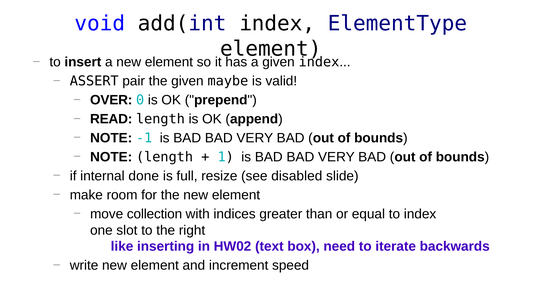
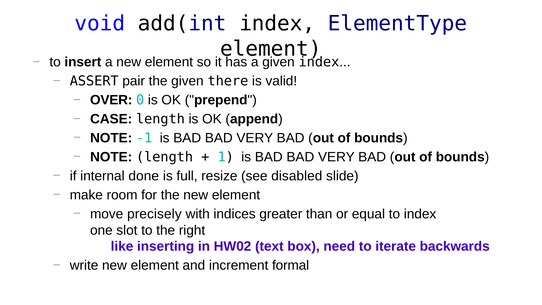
maybe: maybe -> there
READ: READ -> CASE
collection: collection -> precisely
speed: speed -> formal
